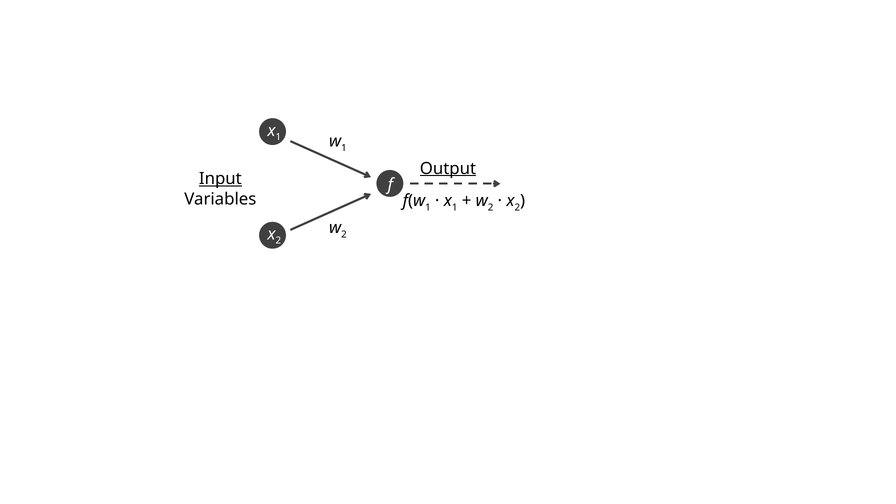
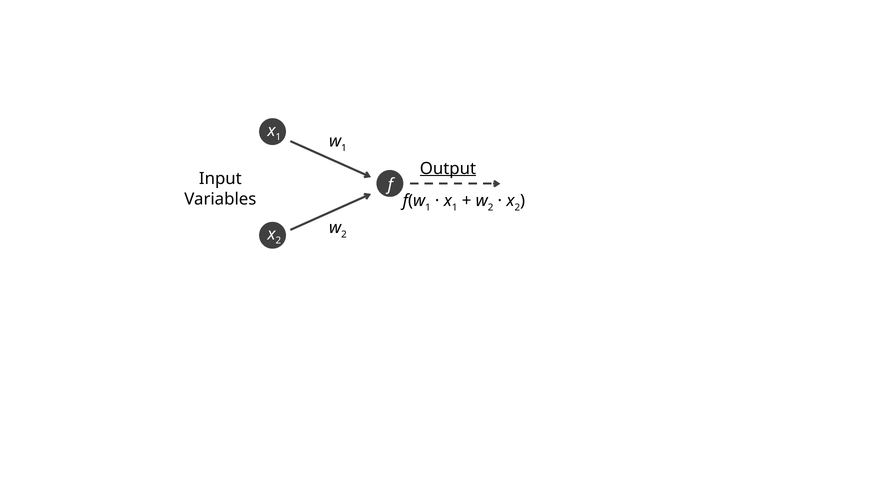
Input underline: present -> none
